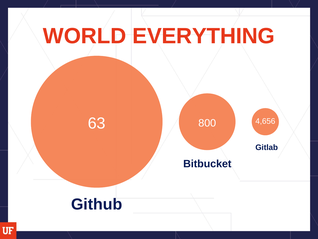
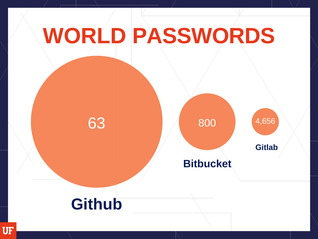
EVERYTHING: EVERYTHING -> PASSWORDS
